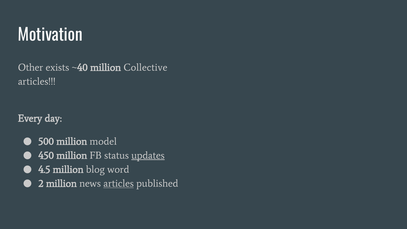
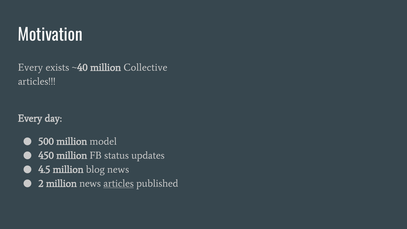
Other at (31, 67): Other -> Every
updates underline: present -> none
blog word: word -> news
